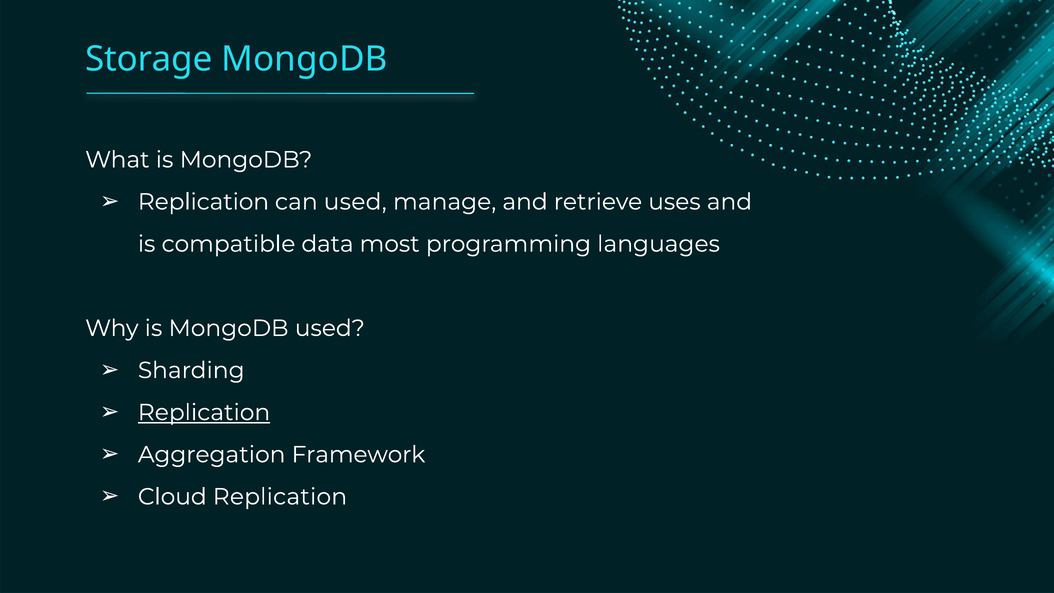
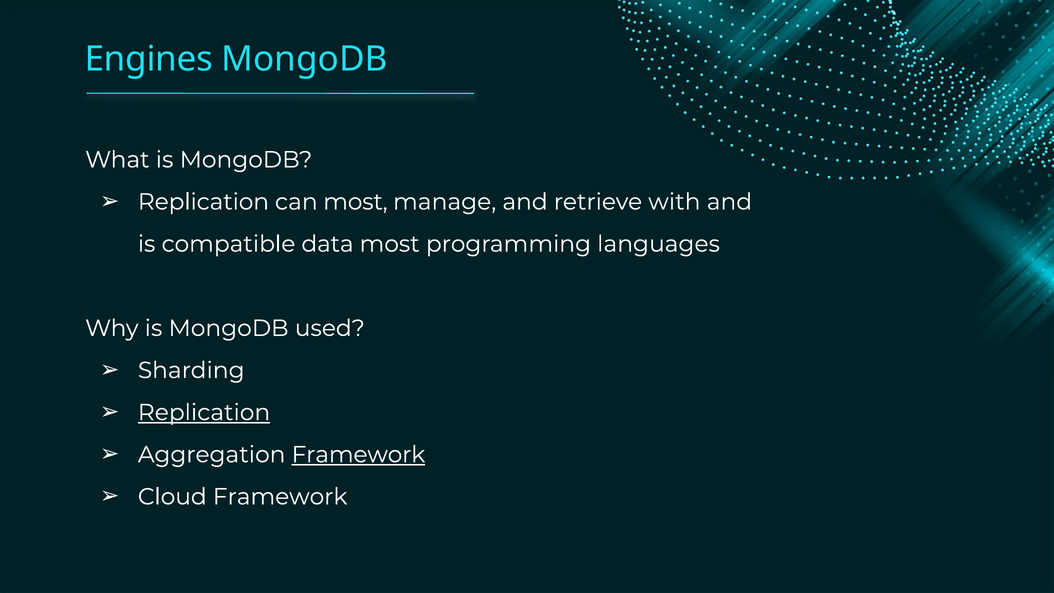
Storage: Storage -> Engines
can used: used -> most
uses: uses -> with
Framework at (358, 455) underline: none -> present
Cloud Replication: Replication -> Framework
